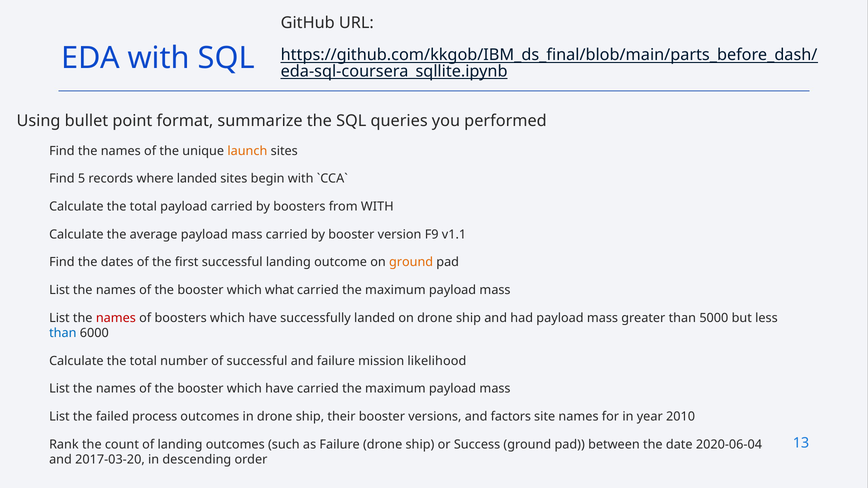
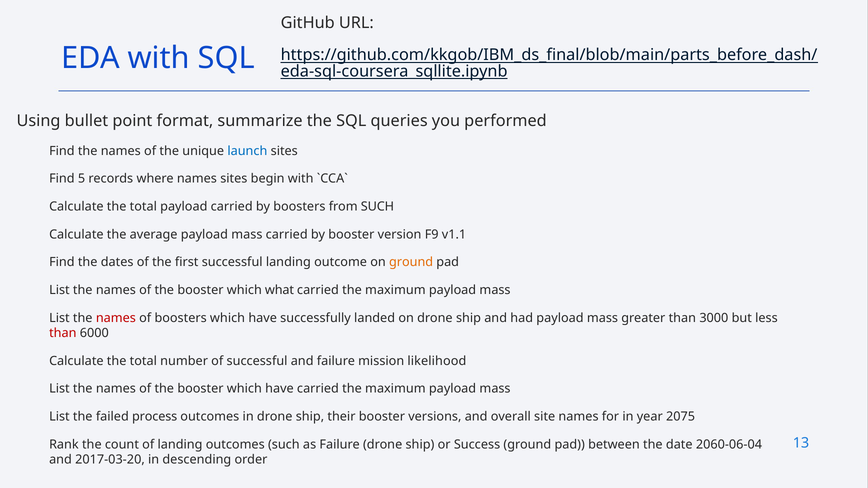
launch colour: orange -> blue
where landed: landed -> names
from WITH: WITH -> SUCH
5000: 5000 -> 3000
than at (63, 333) colour: blue -> red
factors: factors -> overall
2010: 2010 -> 2075
2020-06-04: 2020-06-04 -> 2060-06-04
